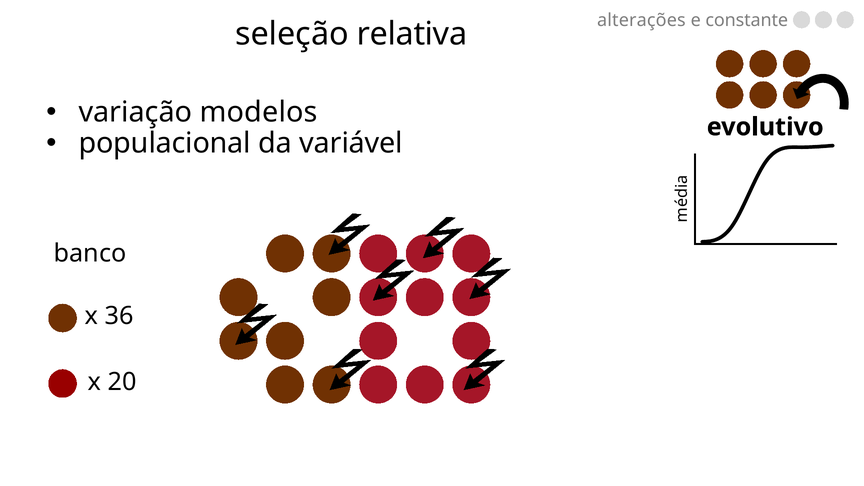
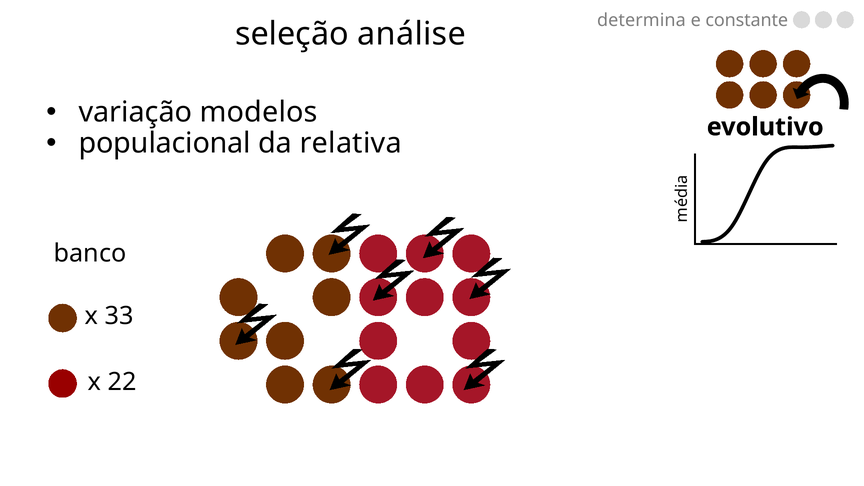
alterações: alterações -> determina
relativa: relativa -> análise
variável: variável -> relativa
36: 36 -> 33
20: 20 -> 22
